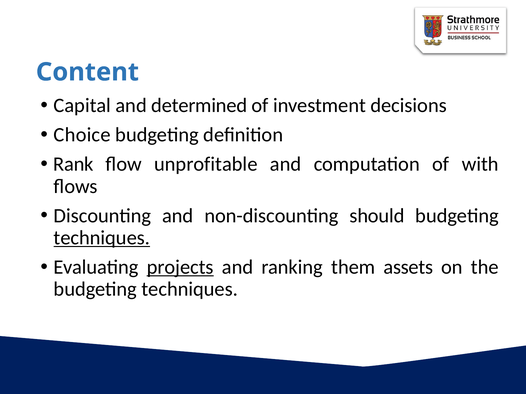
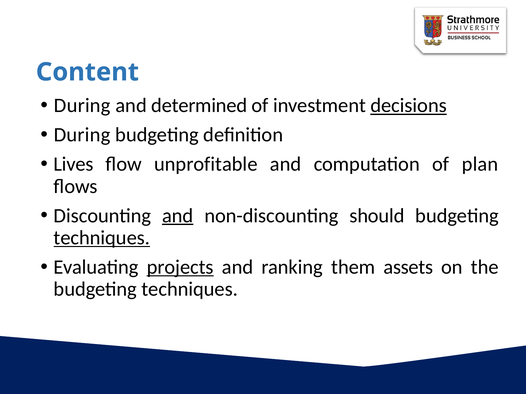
Capital at (82, 106): Capital -> During
decisions underline: none -> present
Choice at (82, 135): Choice -> During
Rank: Rank -> Lives
with: with -> plan
and at (178, 216) underline: none -> present
